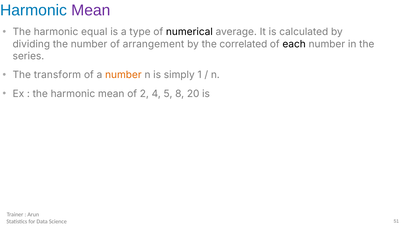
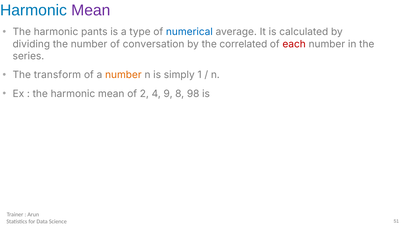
equal: equal -> pants
numerical colour: black -> blue
arrangement: arrangement -> conversation
each colour: black -> red
5: 5 -> 9
20: 20 -> 98
